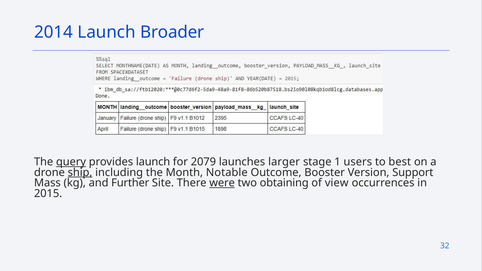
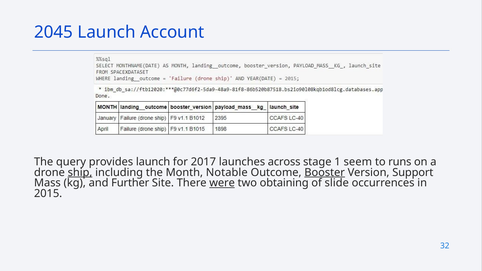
2014: 2014 -> 2045
Broader: Broader -> Account
query underline: present -> none
2079: 2079 -> 2017
larger: larger -> across
users: users -> seem
best: best -> runs
Booster underline: none -> present
view: view -> slide
